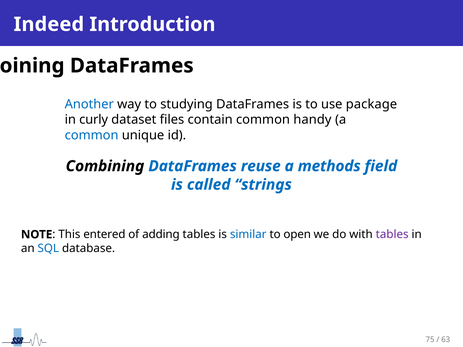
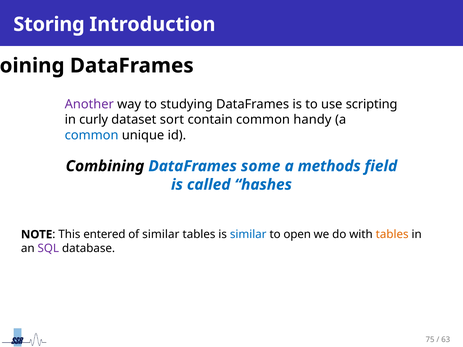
Indeed: Indeed -> Storing
Another colour: blue -> purple
package: package -> scripting
files: files -> sort
reuse: reuse -> some
strings: strings -> hashes
of adding: adding -> similar
tables at (392, 235) colour: purple -> orange
SQL colour: blue -> purple
